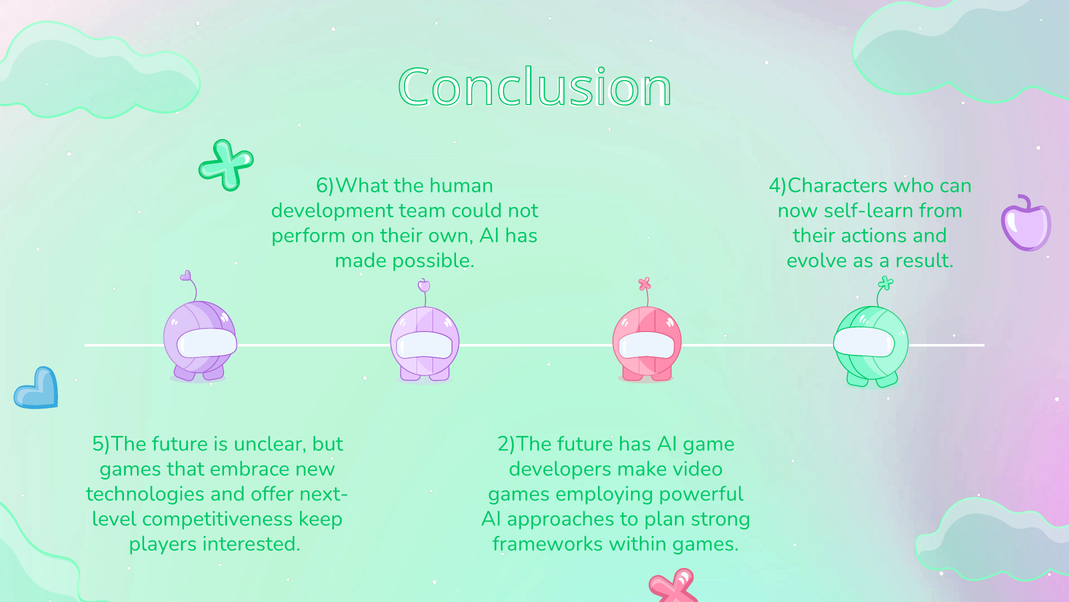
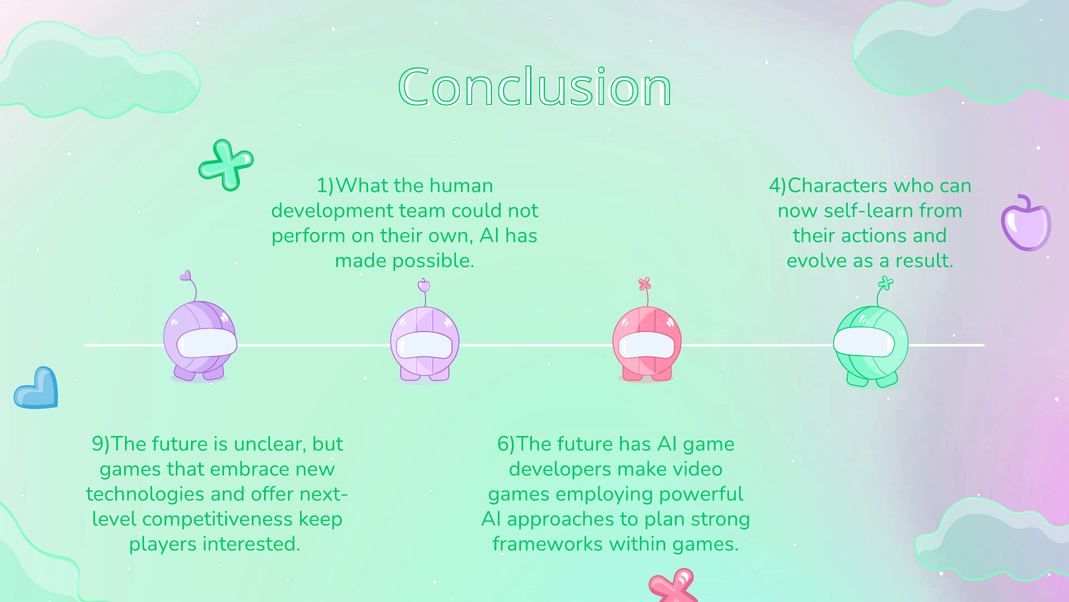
6)What: 6)What -> 1)What
5)The: 5)The -> 9)The
2)The: 2)The -> 6)The
